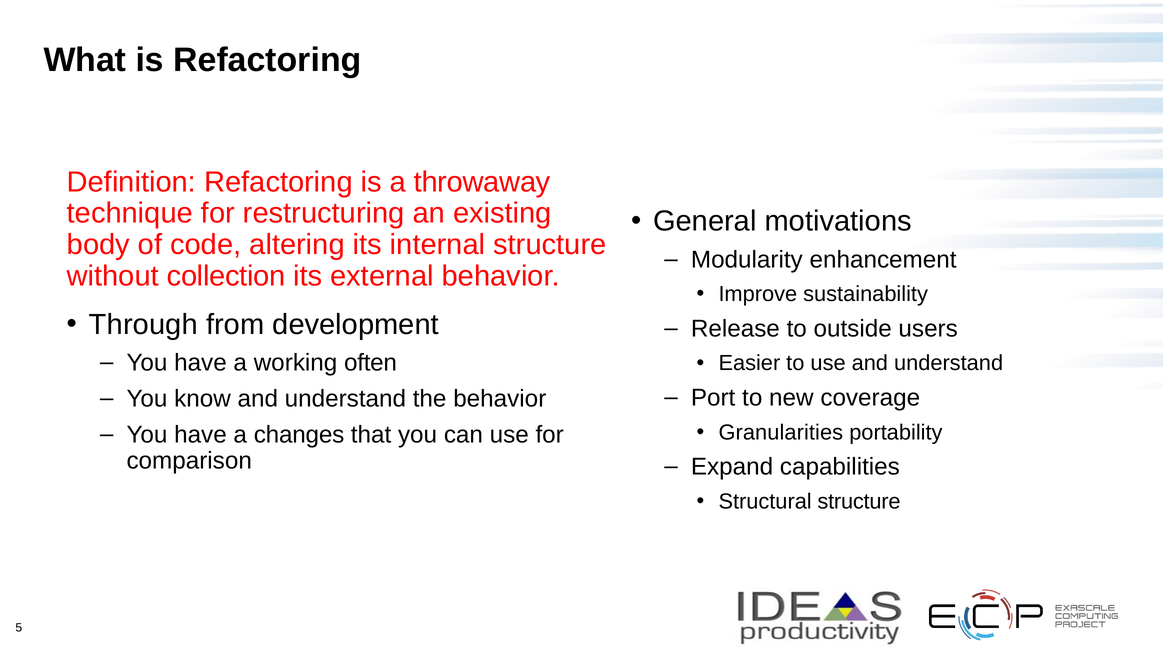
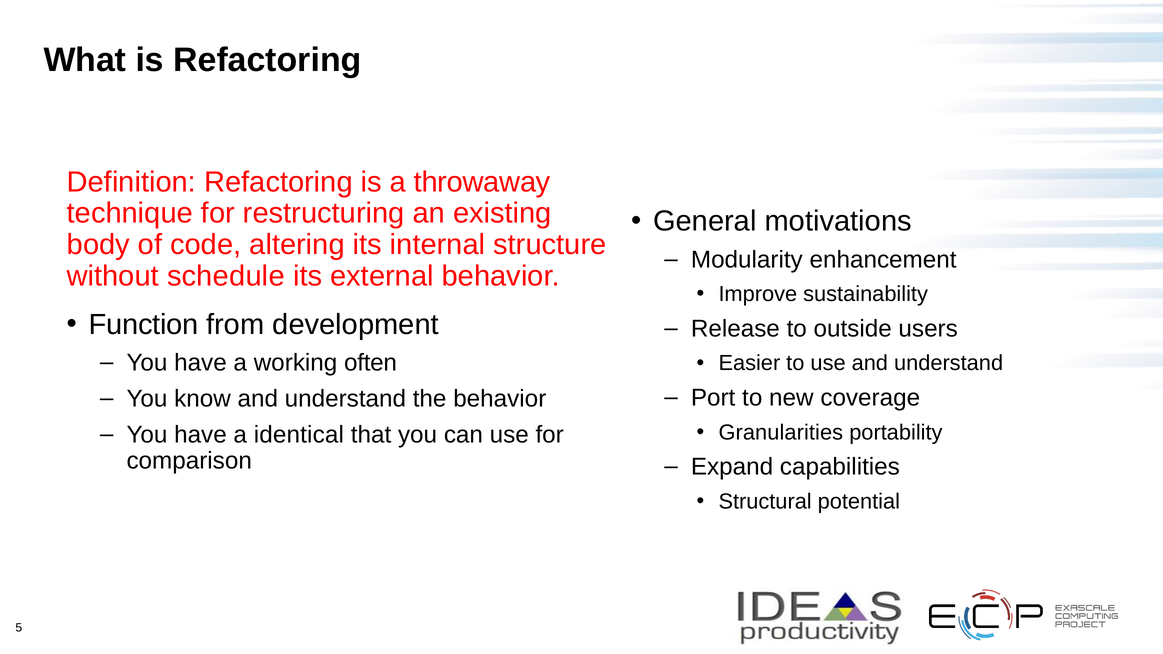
collection: collection -> schedule
Through: Through -> Function
changes: changes -> identical
Structural structure: structure -> potential
